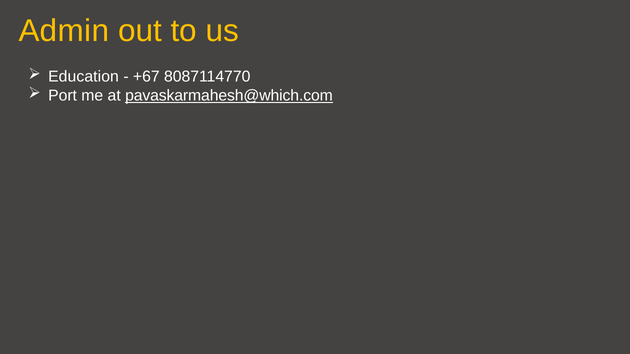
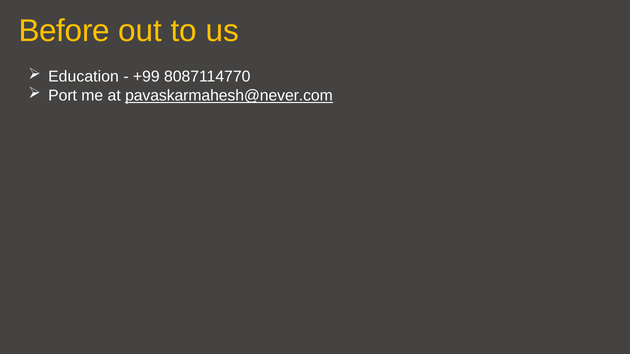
Admin: Admin -> Before
+67: +67 -> +99
pavaskarmahesh@which.com: pavaskarmahesh@which.com -> pavaskarmahesh@never.com
